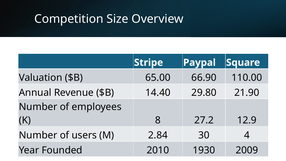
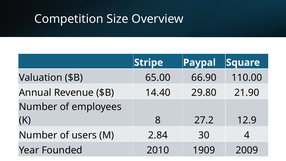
1930: 1930 -> 1909
